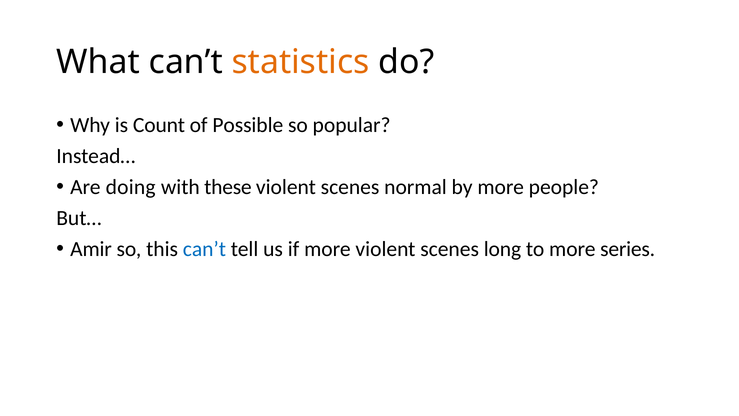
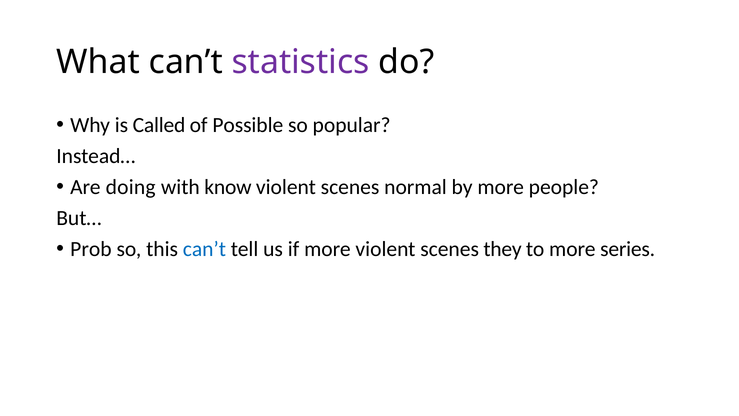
statistics colour: orange -> purple
Count: Count -> Called
these: these -> know
Amir: Amir -> Prob
long: long -> they
